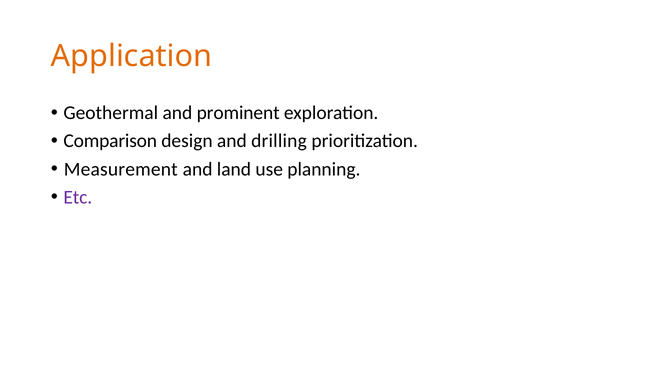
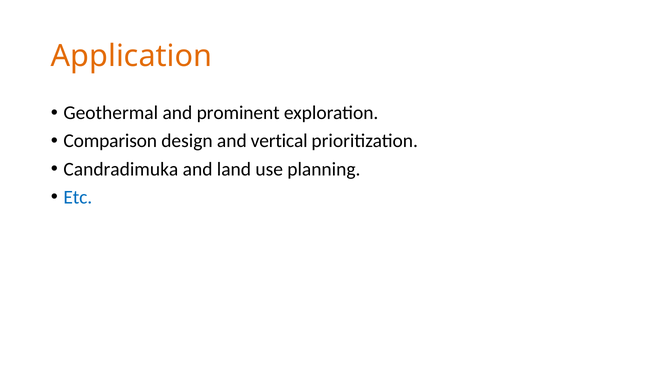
drilling: drilling -> vertical
Measurement: Measurement -> Candradimuka
Etc colour: purple -> blue
